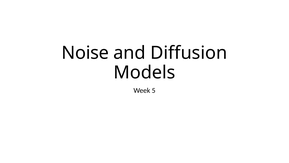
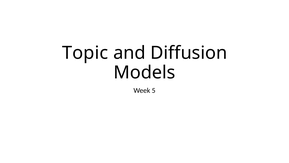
Noise: Noise -> Topic
